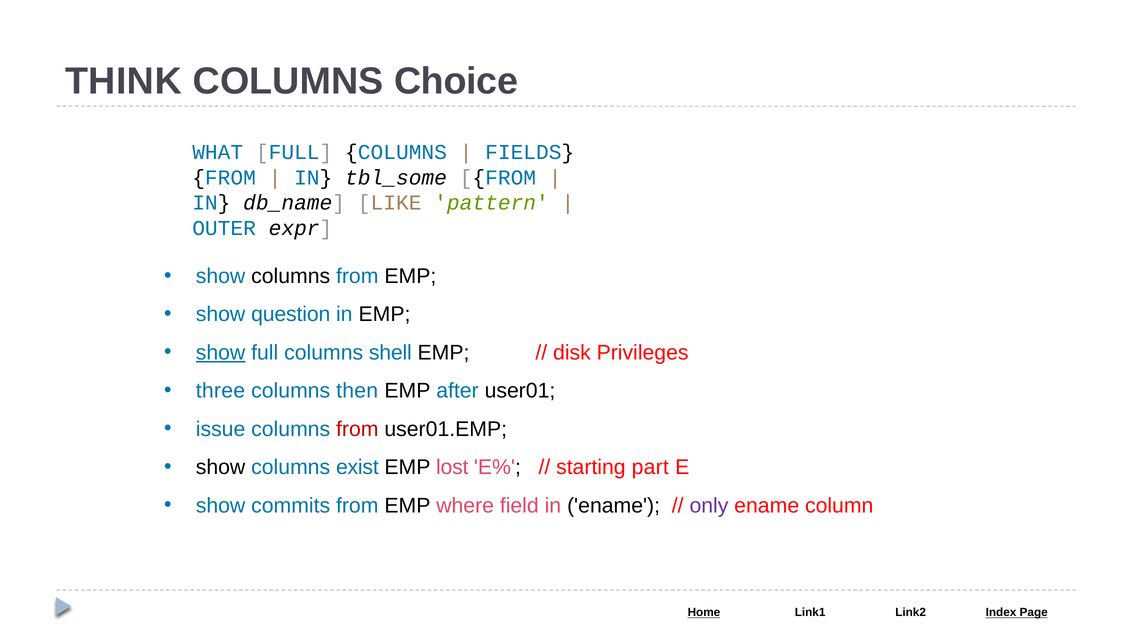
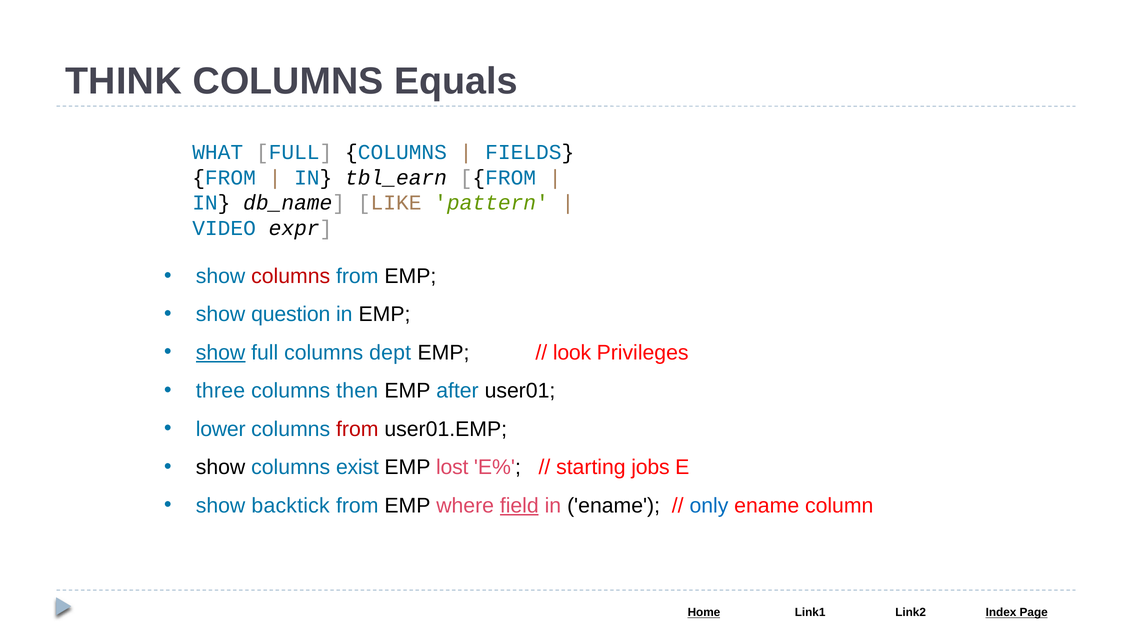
Choice: Choice -> Equals
tbl_some: tbl_some -> tbl_earn
OUTER: OUTER -> VIDEO
columns at (291, 276) colour: black -> red
shell: shell -> dept
disk: disk -> look
issue: issue -> lower
part: part -> jobs
commits: commits -> backtick
field underline: none -> present
only colour: purple -> blue
